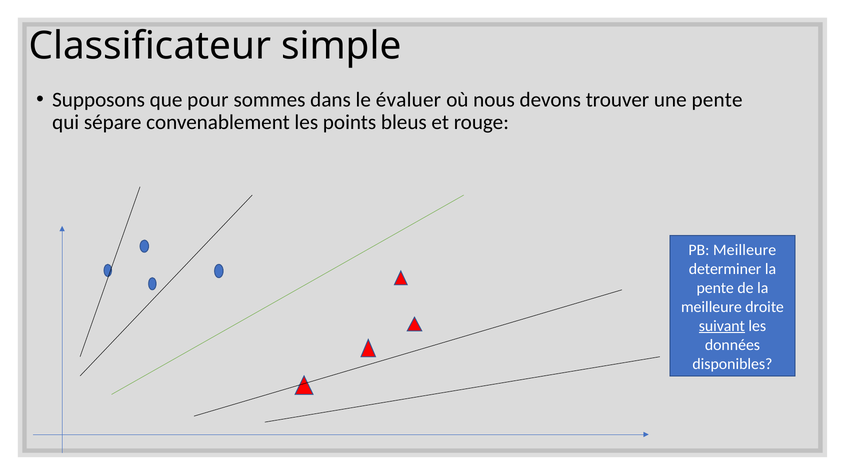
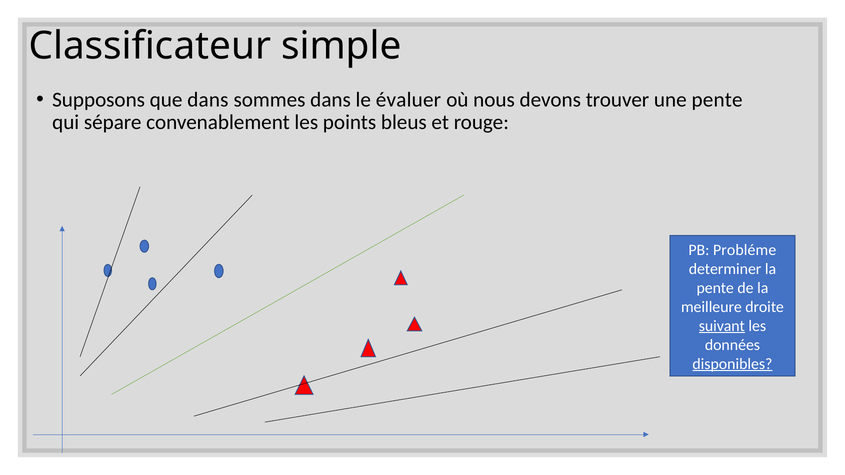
que pour: pour -> dans
PB Meilleure: Meilleure -> Probléme
disponibles underline: none -> present
